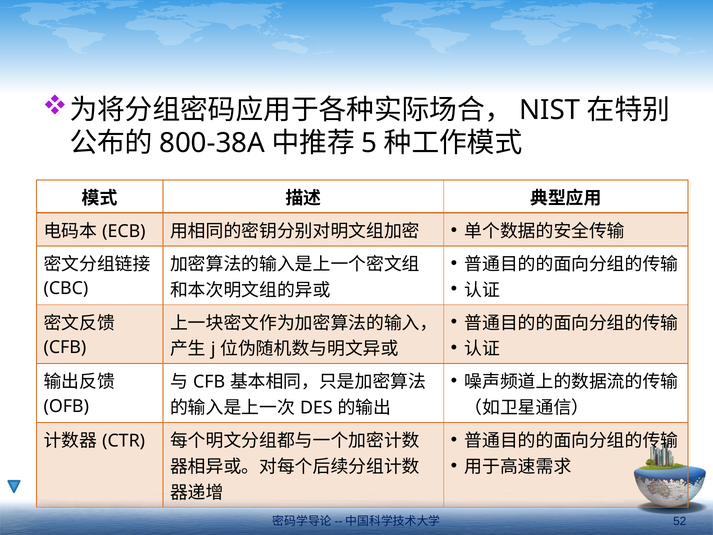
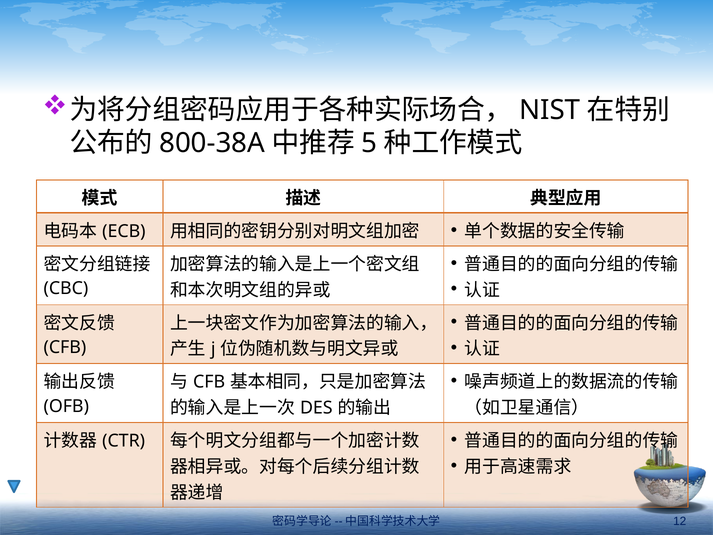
52: 52 -> 12
